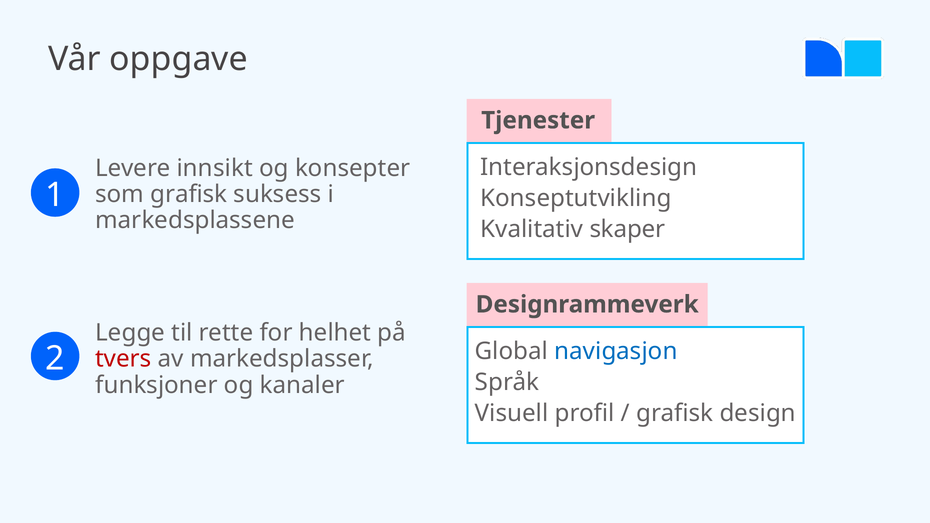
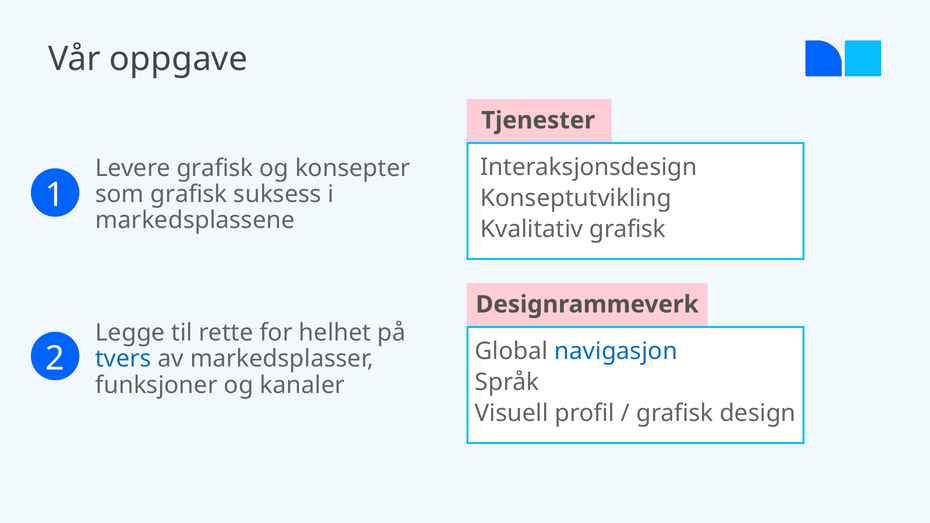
Levere innsikt: innsikt -> grafisk
Kvalitativ skaper: skaper -> grafisk
tvers colour: red -> blue
